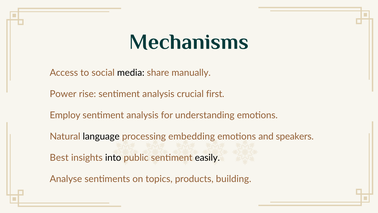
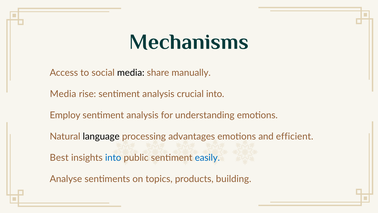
Power at (63, 94): Power -> Media
crucial first: first -> into
embedding: embedding -> advantages
speakers: speakers -> efficient
into at (113, 157) colour: black -> blue
easily colour: black -> blue
